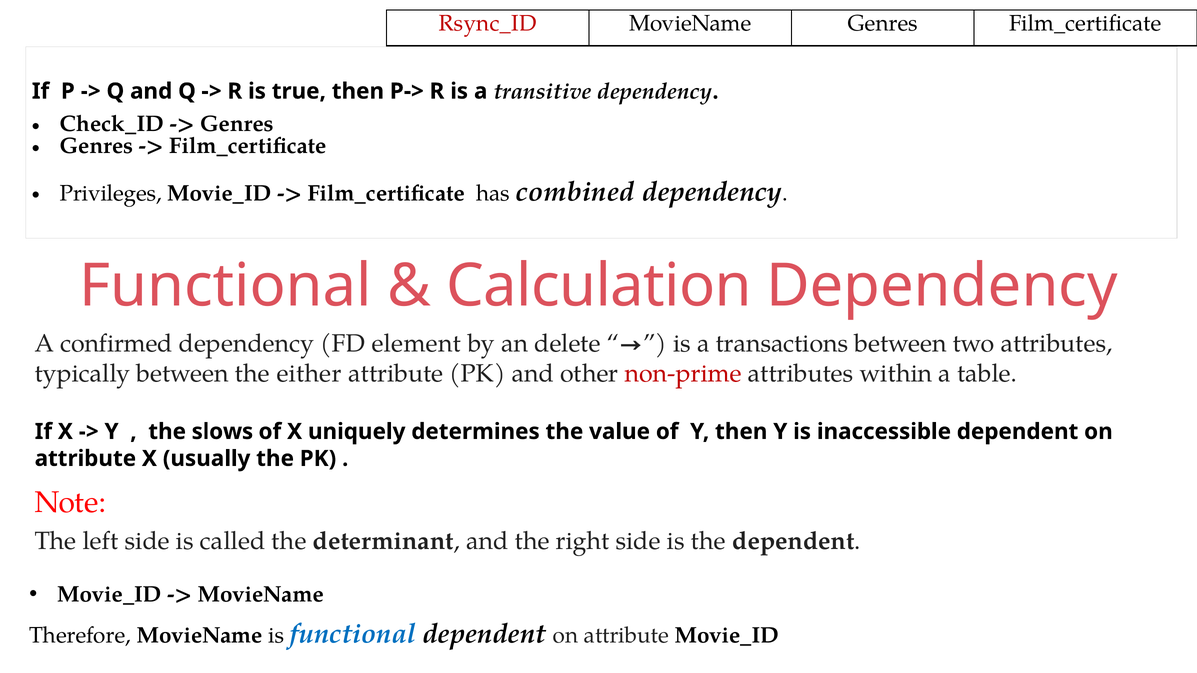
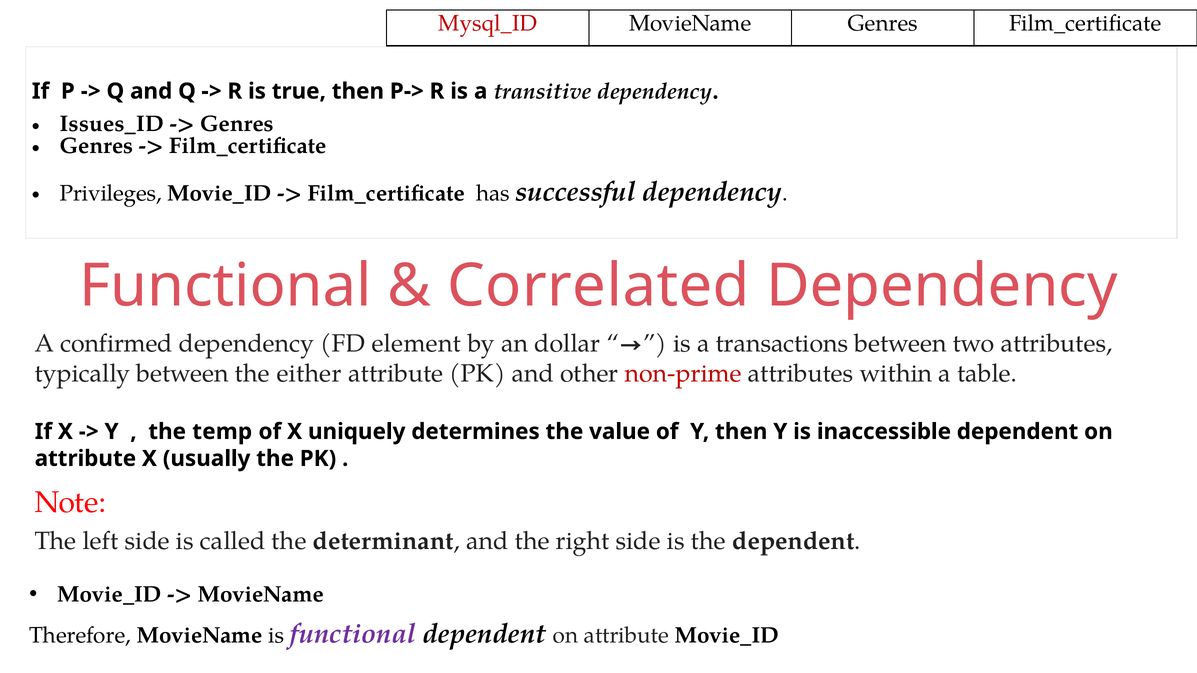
Rsync_ID: Rsync_ID -> Mysql_ID
Check_ID: Check_ID -> Issues_ID
combined: combined -> successful
Calculation: Calculation -> Correlated
delete: delete -> dollar
slows: slows -> temp
functional at (353, 634) colour: blue -> purple
